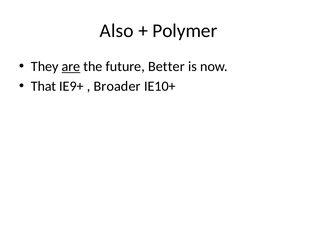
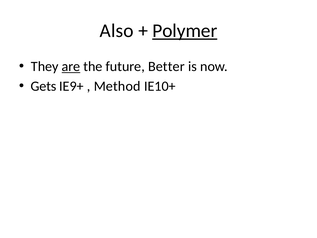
Polymer underline: none -> present
That: That -> Gets
Broader: Broader -> Method
